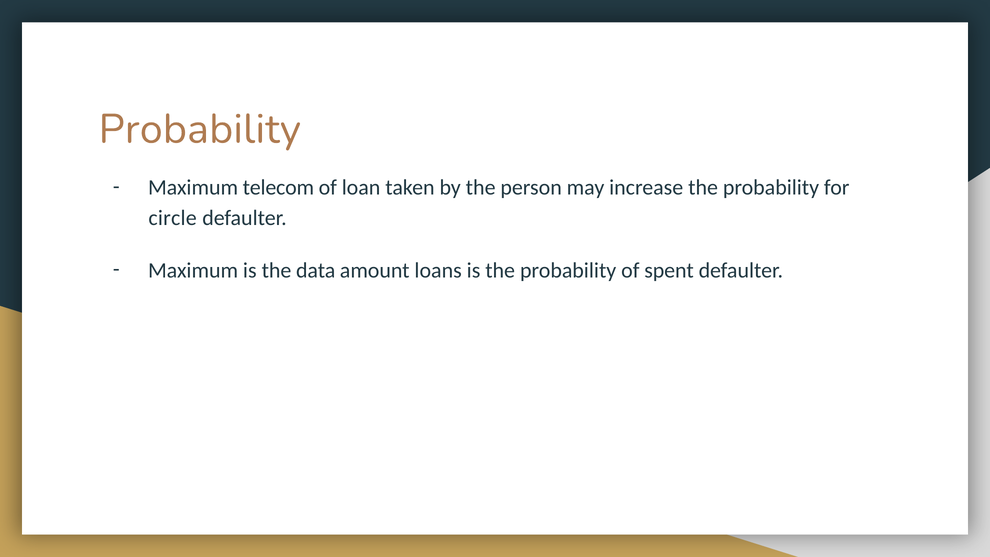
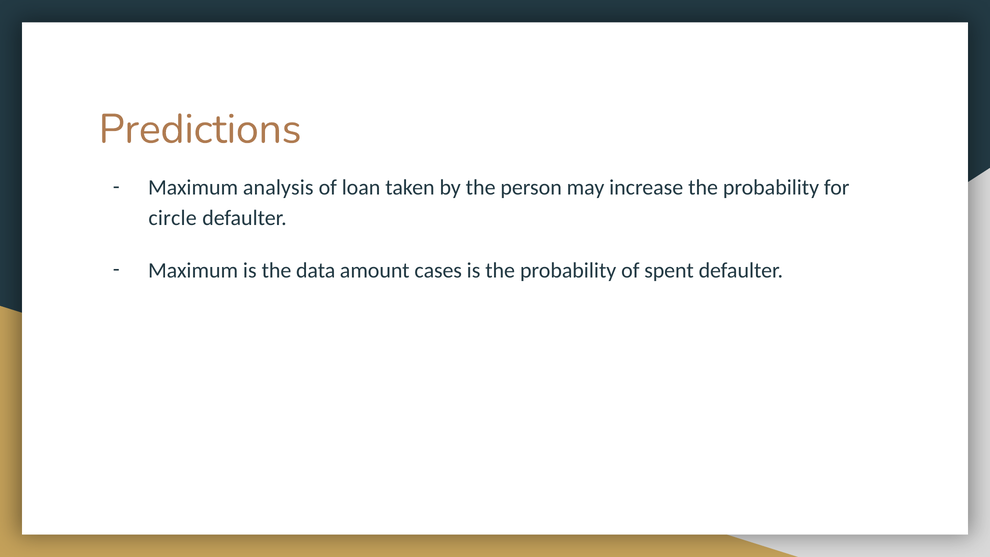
Probability at (200, 129): Probability -> Predictions
telecom: telecom -> analysis
loans: loans -> cases
